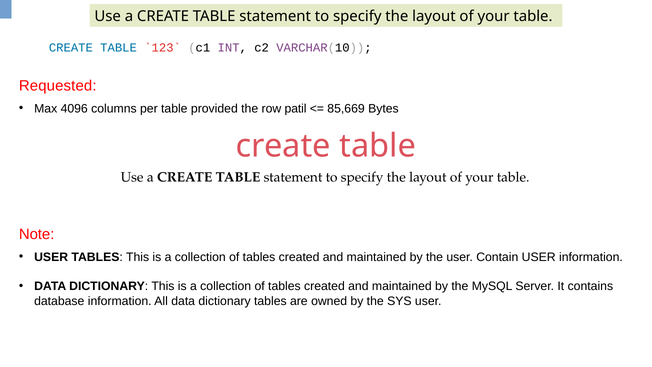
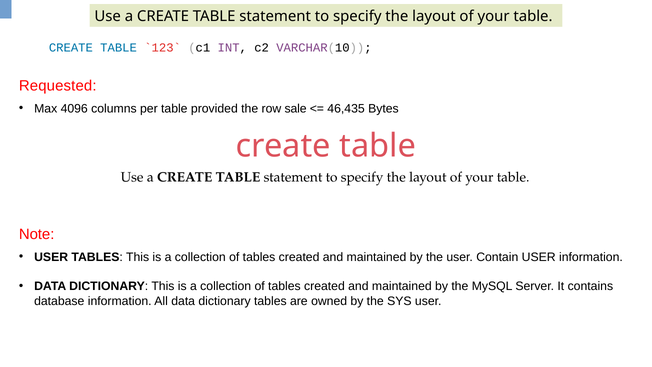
patil: patil -> sale
85,669: 85,669 -> 46,435
